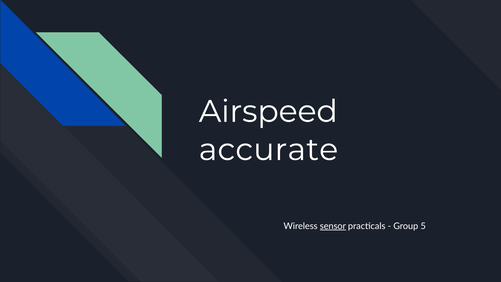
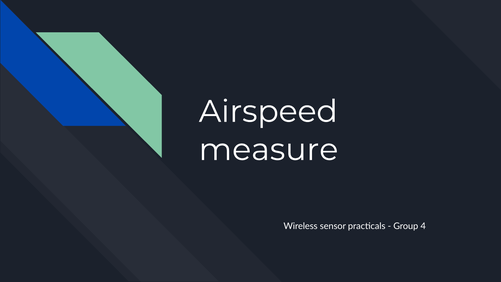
accurate: accurate -> measure
sensor underline: present -> none
5: 5 -> 4
